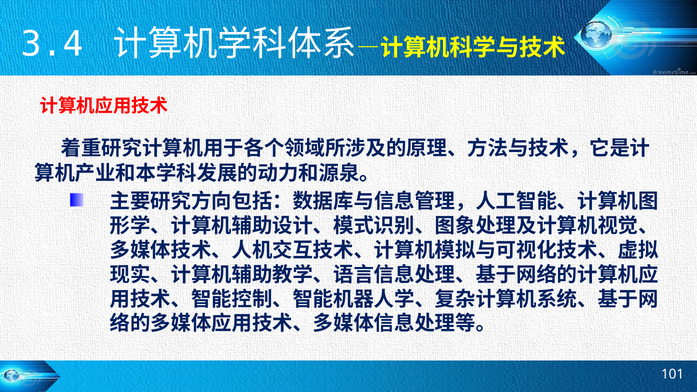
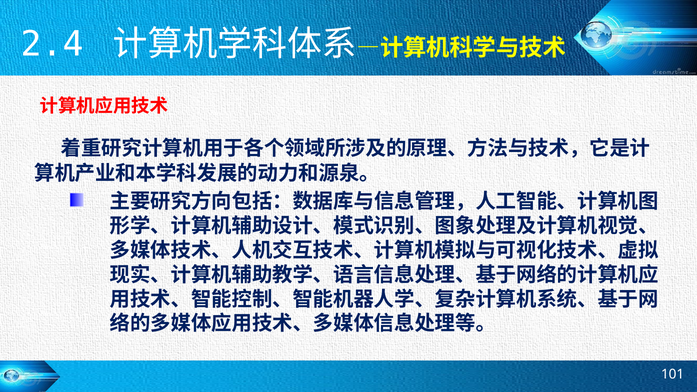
3.4: 3.4 -> 2.4
